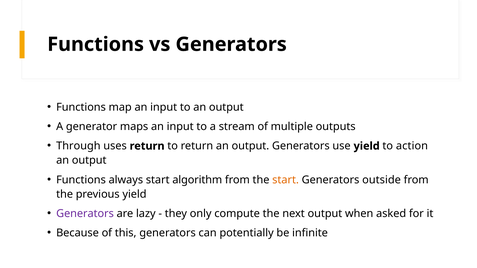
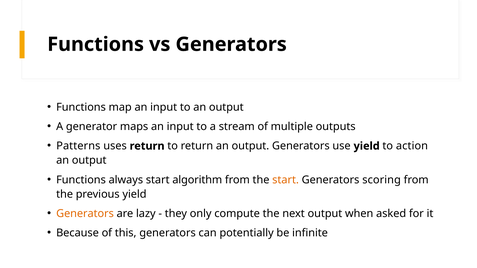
Through: Through -> Patterns
outside: outside -> scoring
Generators at (85, 214) colour: purple -> orange
